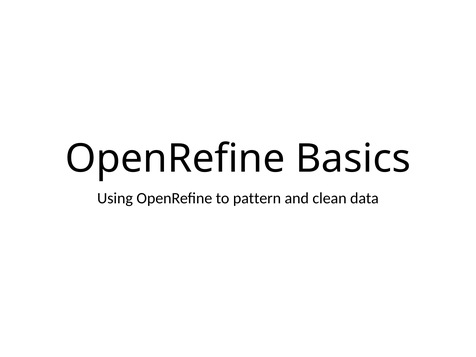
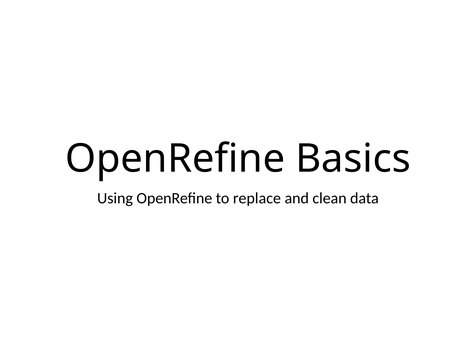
pattern: pattern -> replace
